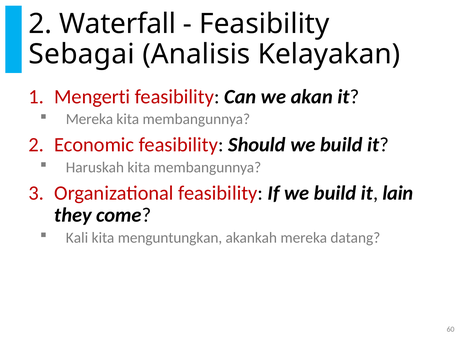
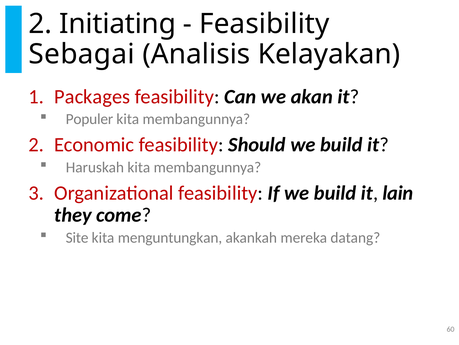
Waterfall: Waterfall -> Initiating
Mengerti: Mengerti -> Packages
Mereka at (89, 119): Mereka -> Populer
Kali: Kali -> Site
